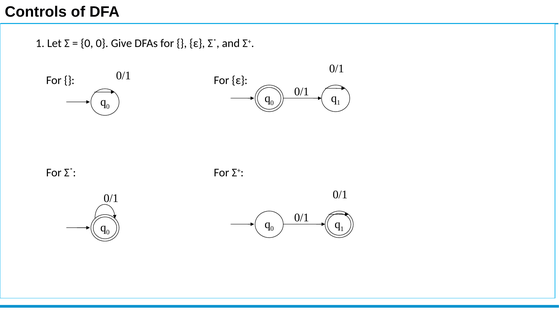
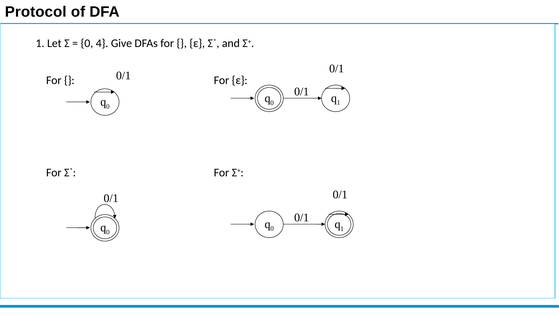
Controls: Controls -> Protocol
0 0: 0 -> 4
